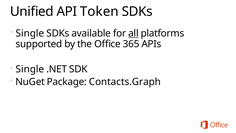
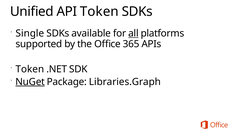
Single at (30, 69): Single -> Token
NuGet underline: none -> present
Contacts.Graph: Contacts.Graph -> Libraries.Graph
